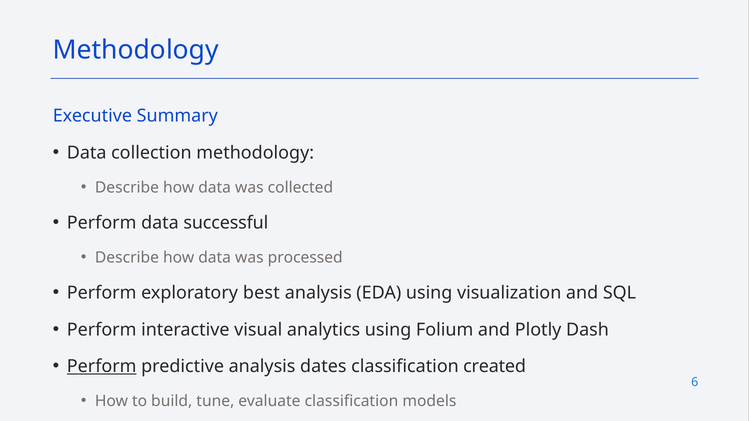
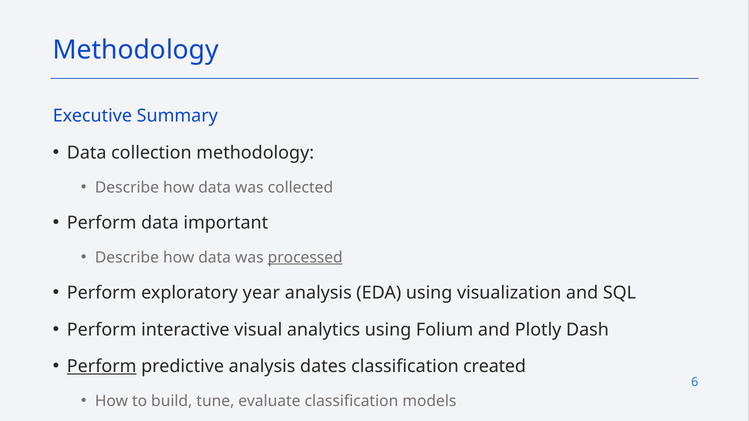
successful: successful -> important
processed underline: none -> present
best: best -> year
